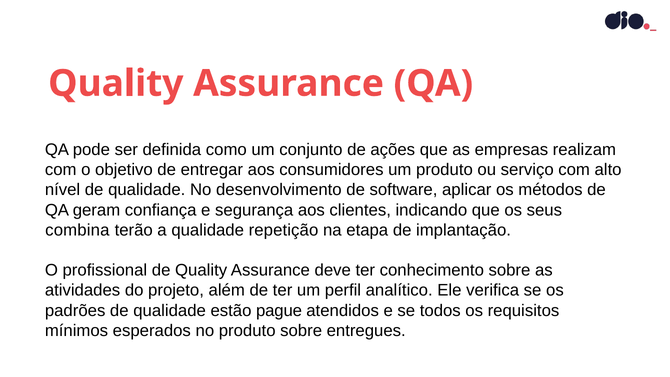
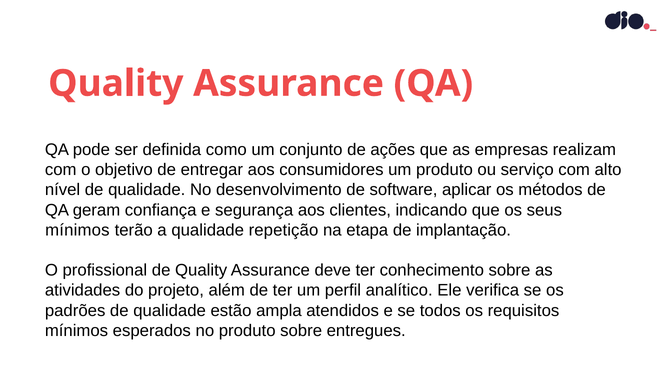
combina at (77, 230): combina -> mínimos
pague: pague -> ampla
